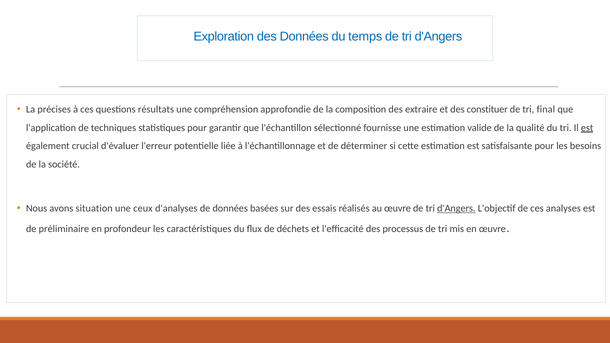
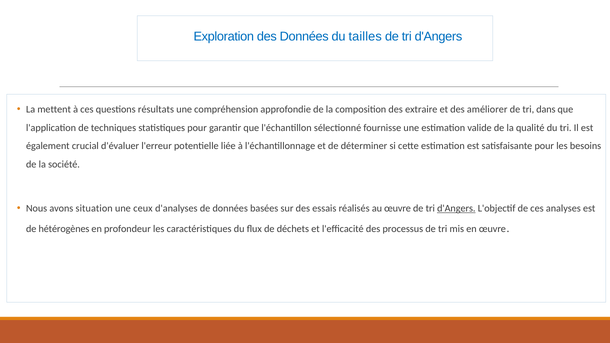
temps: temps -> tailles
précises: précises -> mettent
constituer: constituer -> améliorer
final: final -> dans
est at (587, 128) underline: present -> none
préliminaire: préliminaire -> hétérogènes
